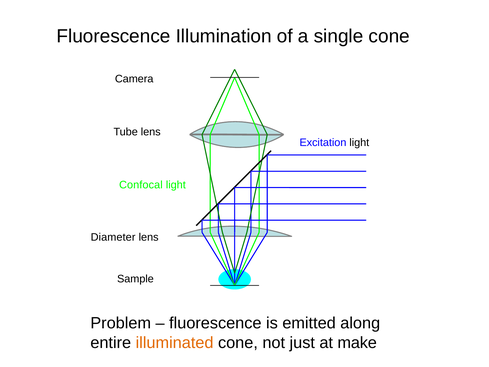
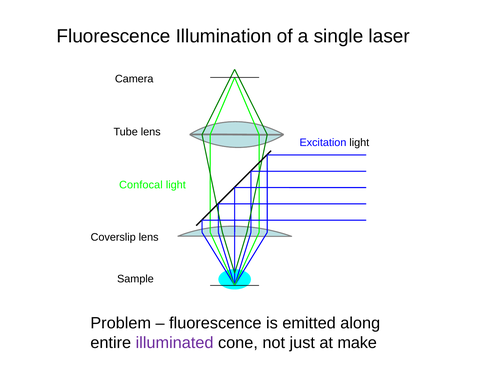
single cone: cone -> laser
Diameter: Diameter -> Coverslip
illuminated colour: orange -> purple
